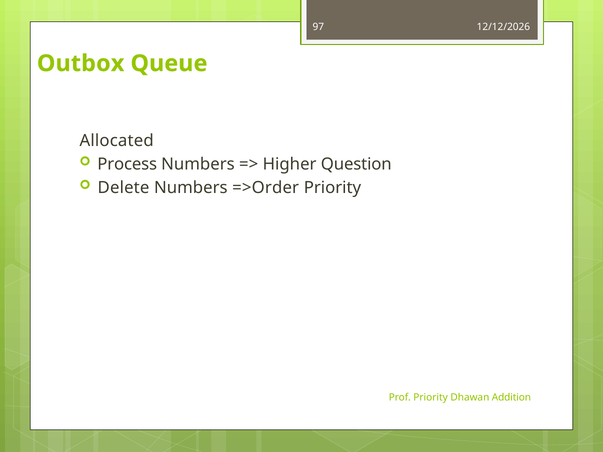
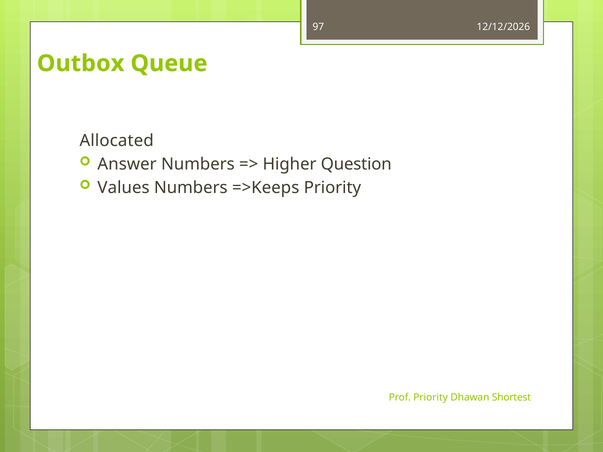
Process: Process -> Answer
Delete: Delete -> Values
=>Order: =>Order -> =>Keeps
Addition: Addition -> Shortest
